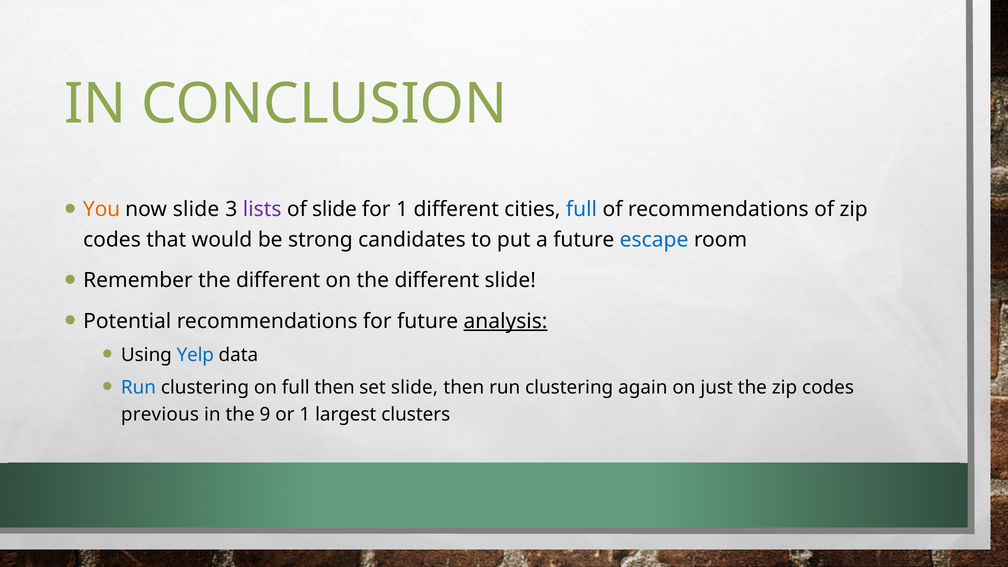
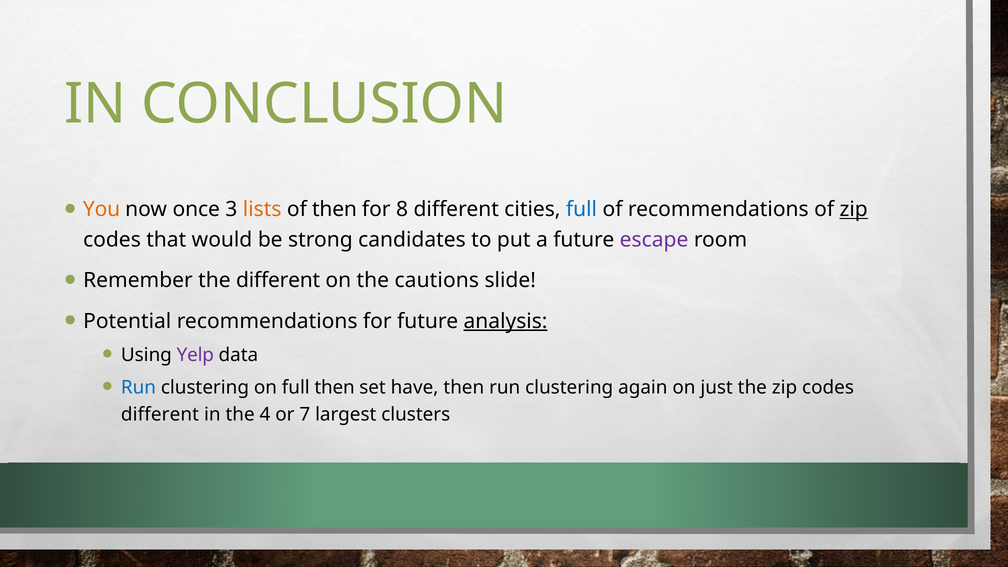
now slide: slide -> once
lists colour: purple -> orange
of slide: slide -> then
for 1: 1 -> 8
zip at (854, 210) underline: none -> present
escape colour: blue -> purple
on the different: different -> cautions
Yelp colour: blue -> purple
set slide: slide -> have
previous at (160, 414): previous -> different
9: 9 -> 4
or 1: 1 -> 7
